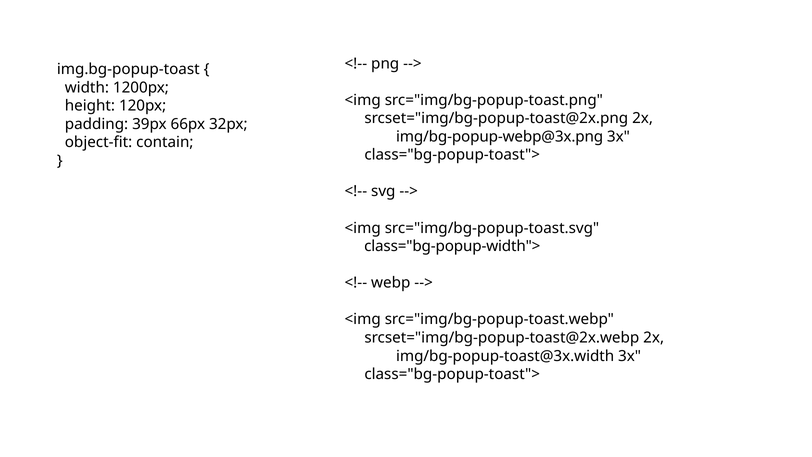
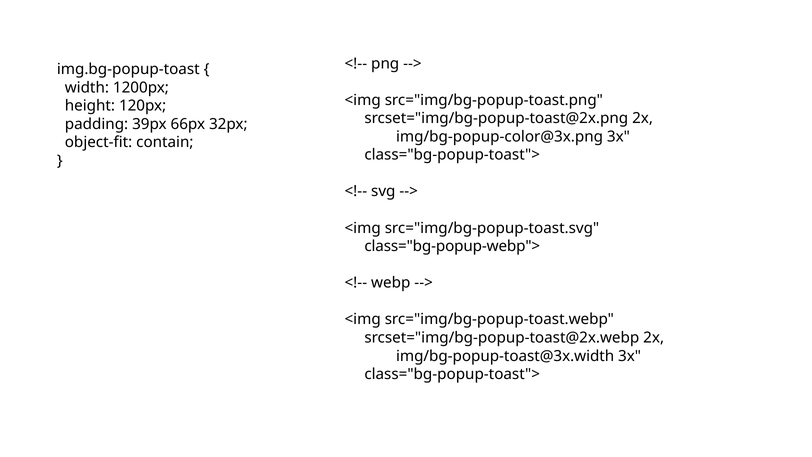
img/bg-popup-webp@3x.png: img/bg-popup-webp@3x.png -> img/bg-popup-color@3x.png
class="bg-popup-width">: class="bg-popup-width"> -> class="bg-popup-webp">
